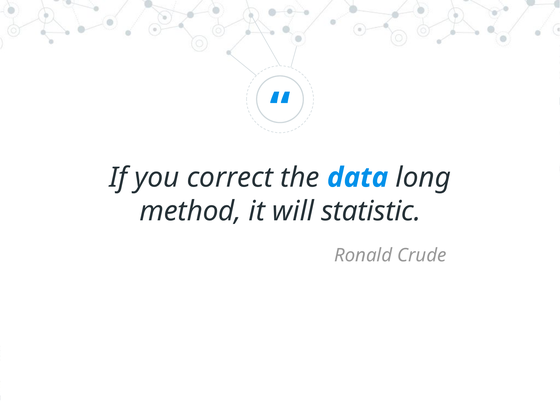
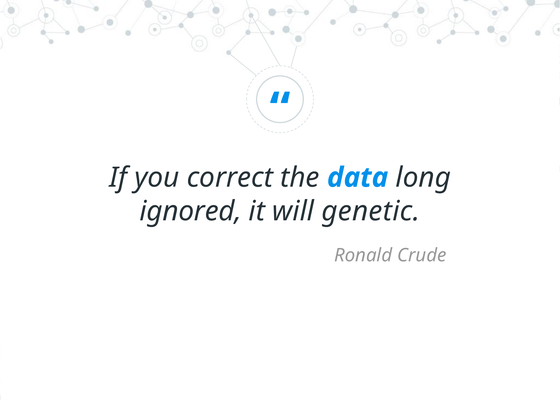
method: method -> ignored
statistic: statistic -> genetic
